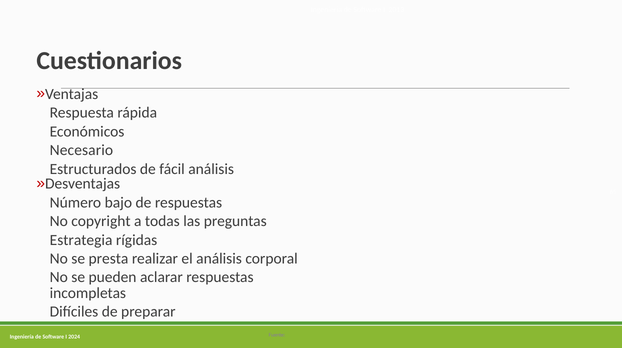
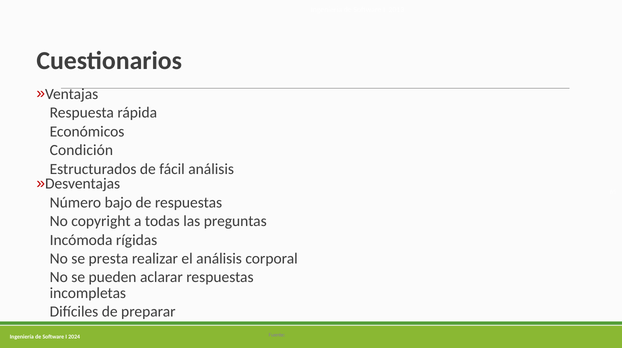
Necesario: Necesario -> Condición
Estrategia: Estrategia -> Incómoda
